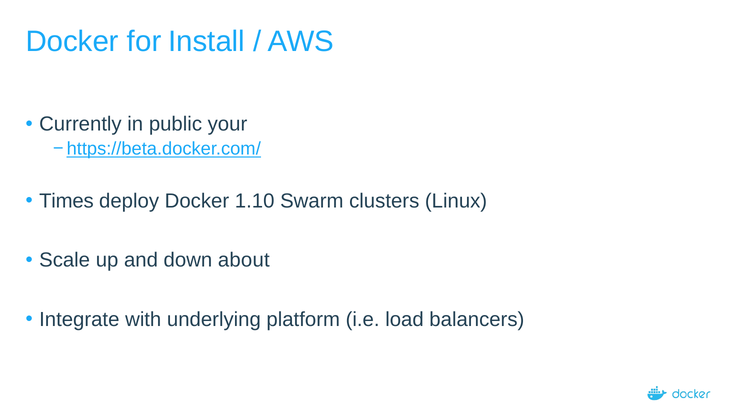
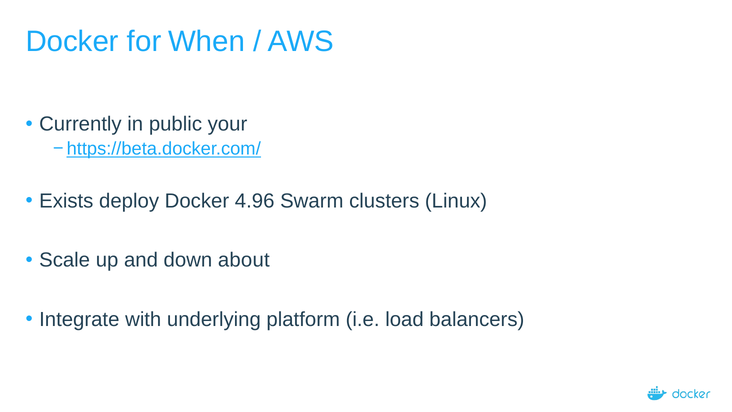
Install: Install -> When
Times: Times -> Exists
1.10: 1.10 -> 4.96
